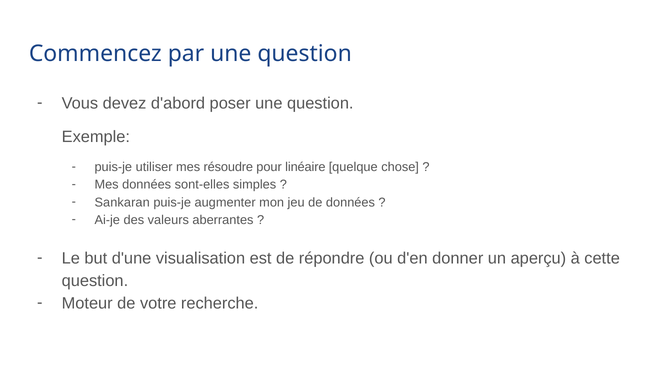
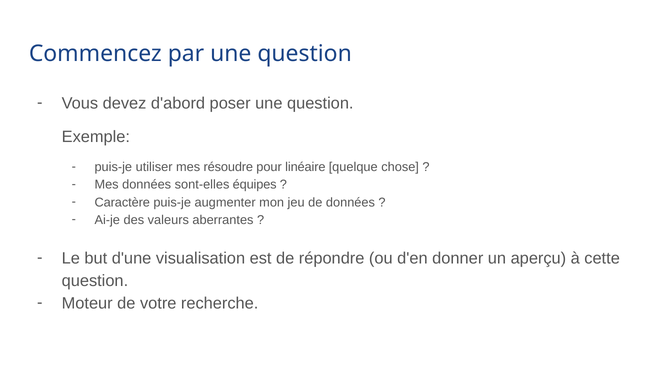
simples: simples -> équipes
Sankaran: Sankaran -> Caractère
